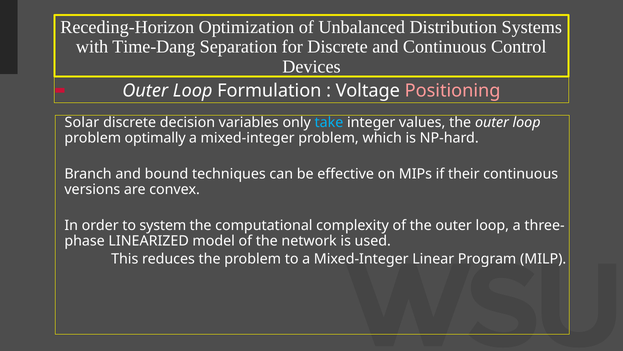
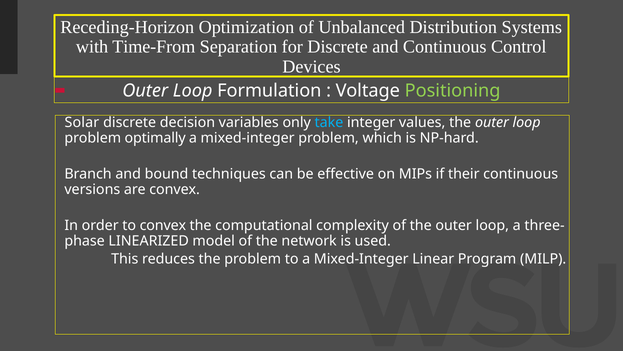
Time-Dang: Time-Dang -> Time-From
Positioning colour: pink -> light green
to system: system -> convex
